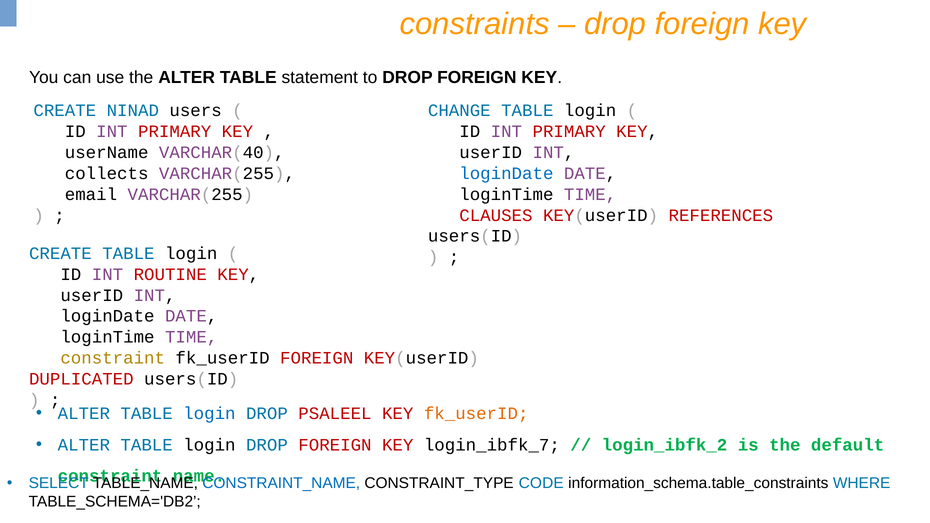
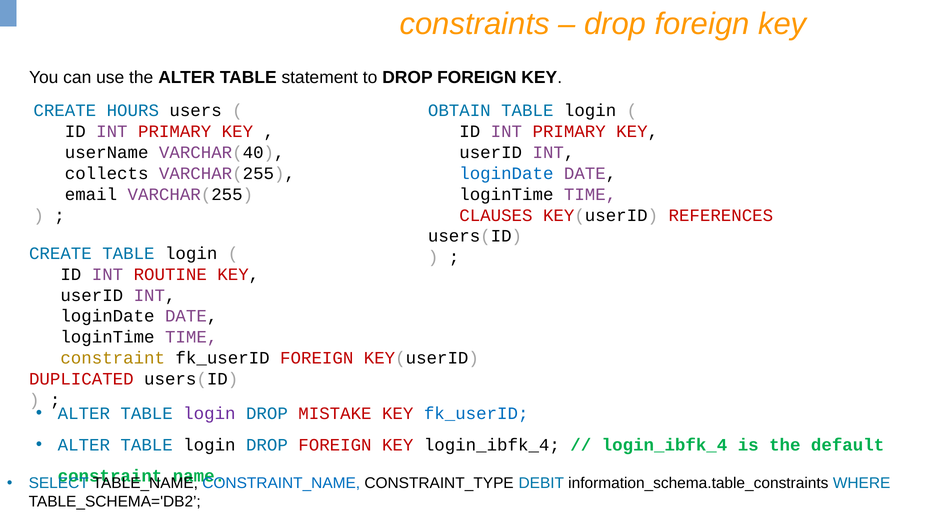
NINAD: NINAD -> HOURS
CHANGE: CHANGE -> OBTAIN
login at (209, 413) colour: blue -> purple
PSALEEL: PSALEEL -> MISTAKE
fk_userID at (476, 413) colour: orange -> blue
KEY login_ibfk_7: login_ibfk_7 -> login_ibfk_4
login_ibfk_2 at (665, 445): login_ibfk_2 -> login_ibfk_4
CODE: CODE -> DEBIT
